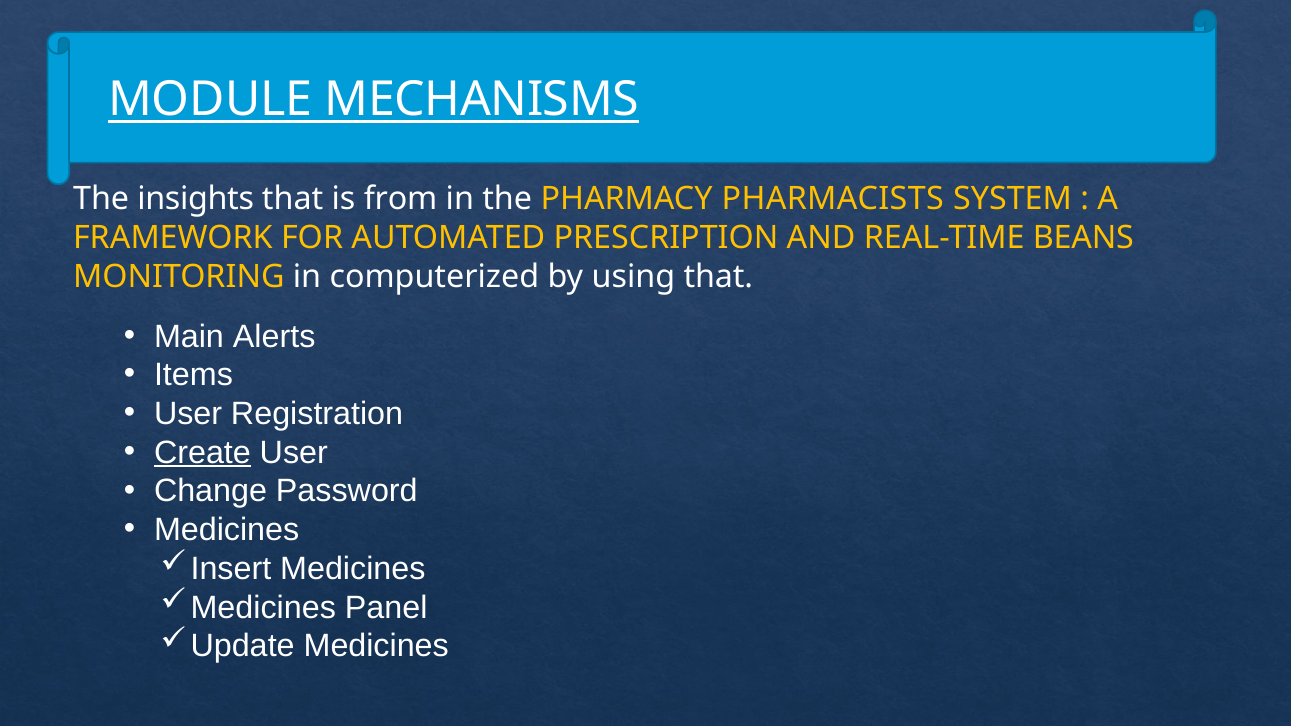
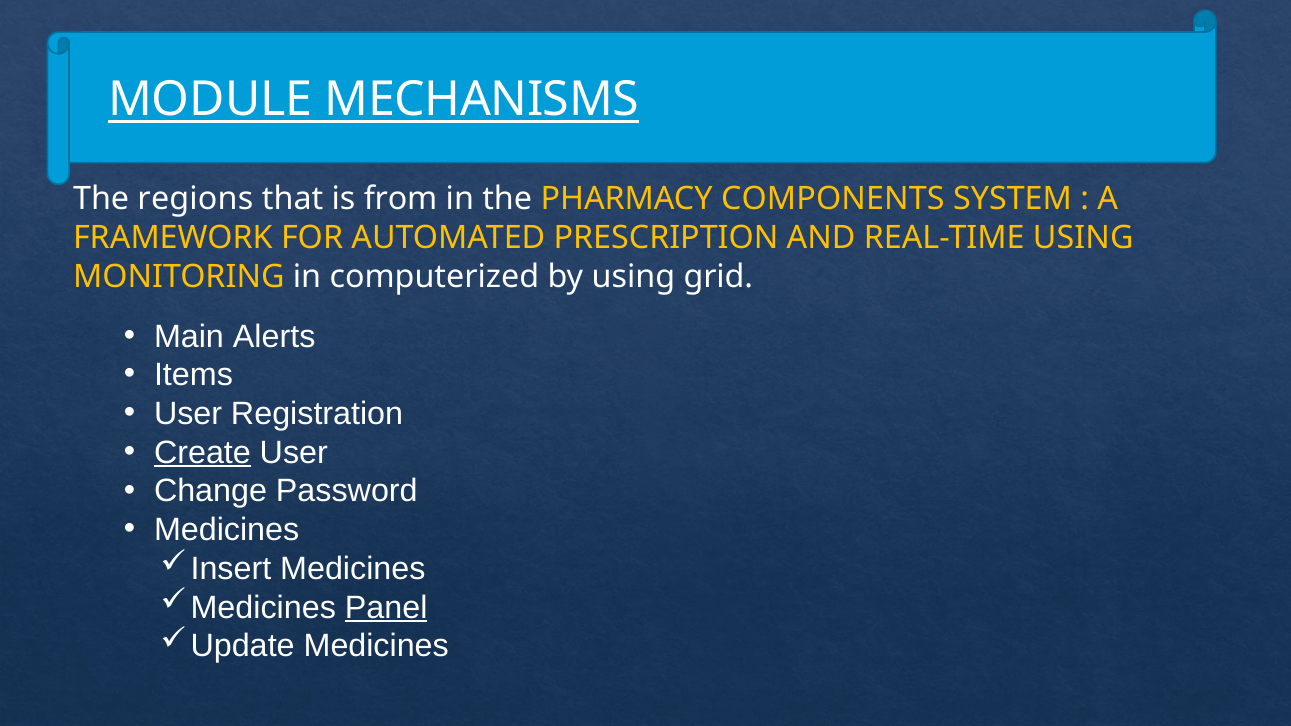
insights: insights -> regions
PHARMACISTS: PHARMACISTS -> COMPONENTS
REAL-TIME BEANS: BEANS -> USING
using that: that -> grid
Panel underline: none -> present
